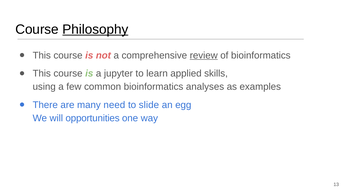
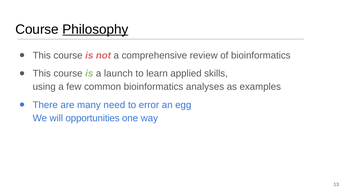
review underline: present -> none
jupyter: jupyter -> launch
slide: slide -> error
